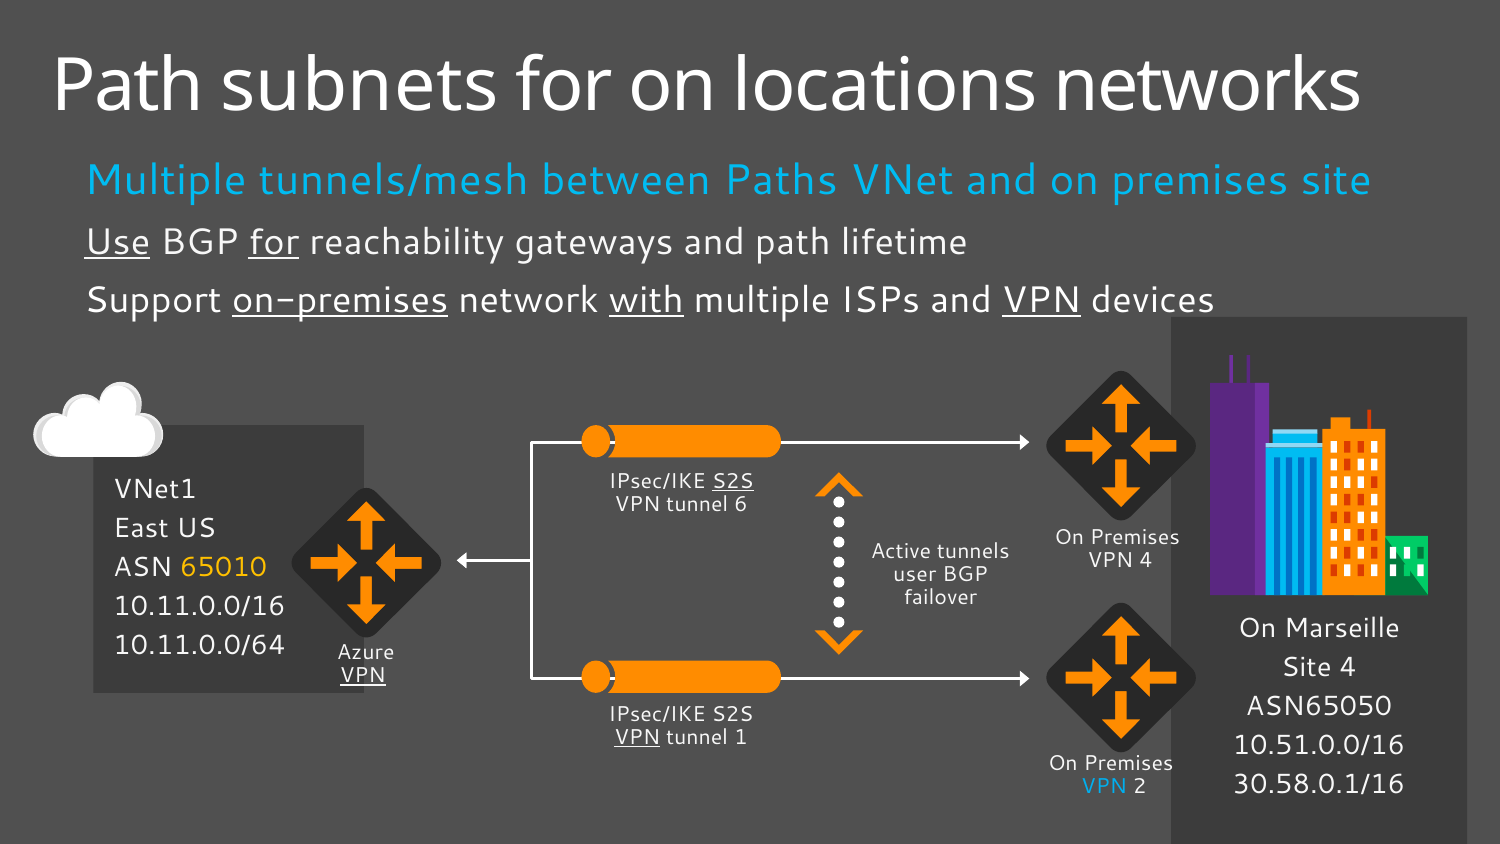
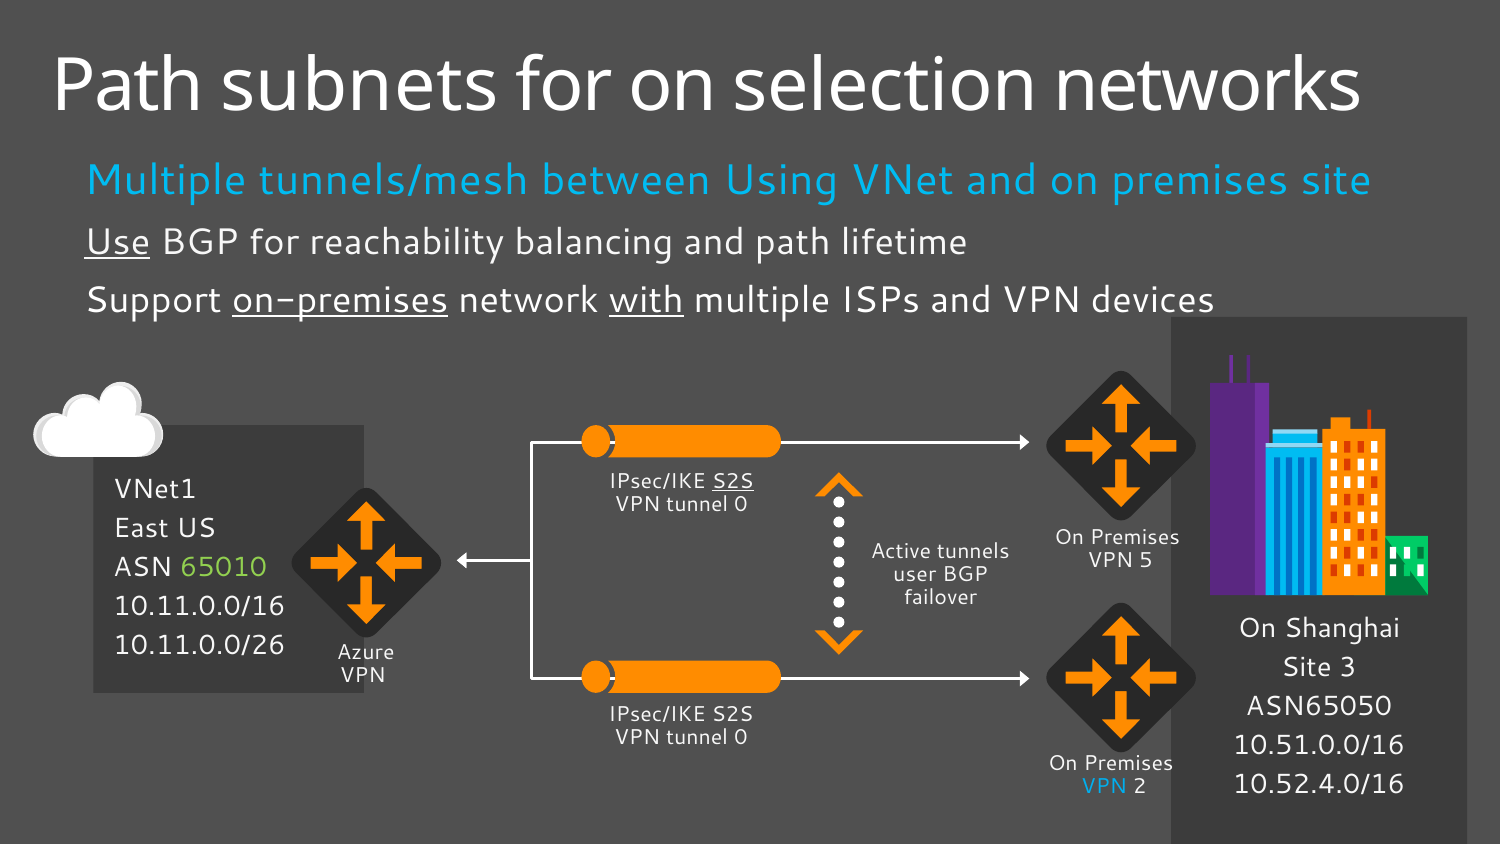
locations: locations -> selection
Paths: Paths -> Using
for at (274, 242) underline: present -> none
gateways: gateways -> balancing
VPN at (1041, 300) underline: present -> none
6 at (741, 505): 6 -> 0
VPN 4: 4 -> 5
65010 colour: yellow -> light green
Marseille: Marseille -> Shanghai
10.11.0.0/64: 10.11.0.0/64 -> 10.11.0.0/26
Site 4: 4 -> 3
VPN at (363, 676) underline: present -> none
VPN at (637, 737) underline: present -> none
1 at (741, 737): 1 -> 0
30.58.0.1/16: 30.58.0.1/16 -> 10.52.4.0/16
